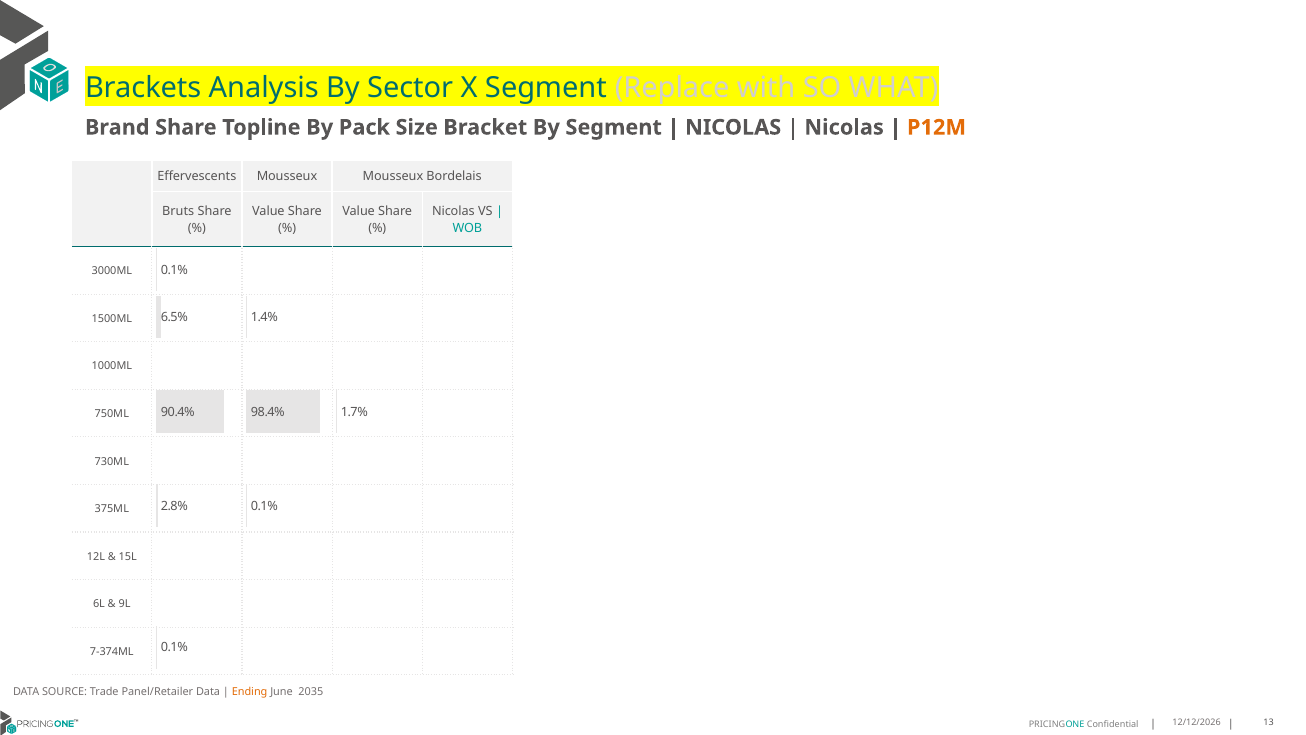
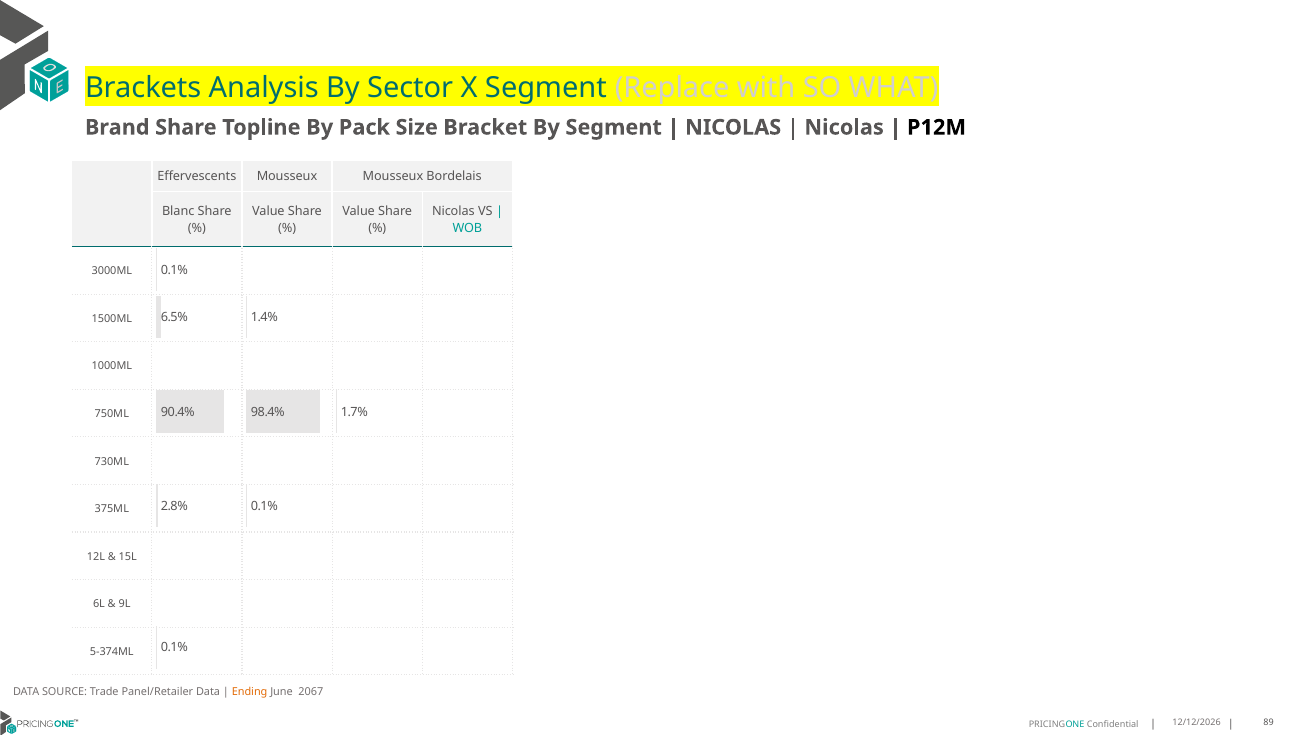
P12M colour: orange -> black
Bruts: Bruts -> Blanc
7-374ML: 7-374ML -> 5-374ML
2035: 2035 -> 2067
13: 13 -> 89
